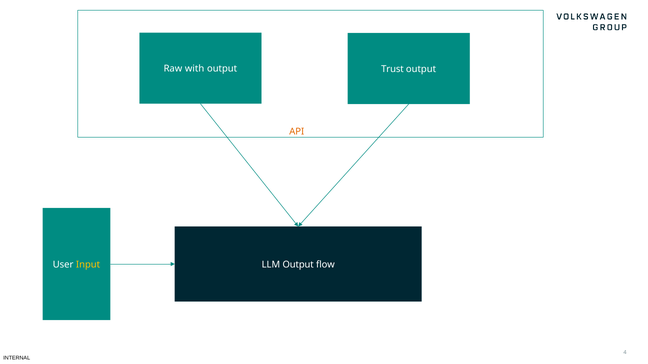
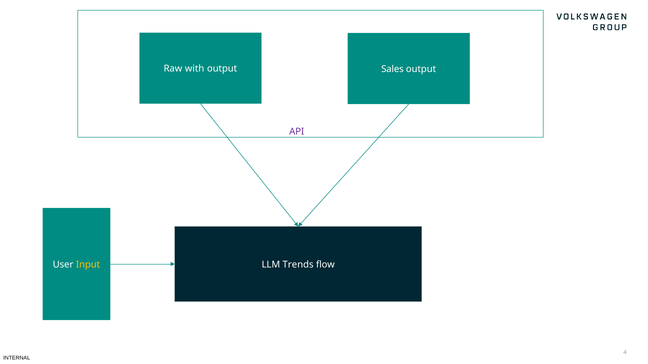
Trust: Trust -> Sales
API colour: orange -> purple
LLM Output: Output -> Trends
